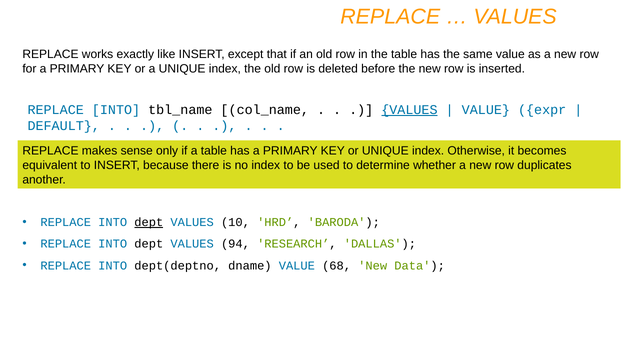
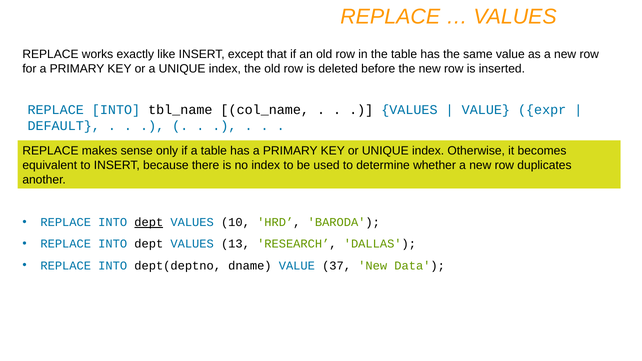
VALUES at (409, 110) underline: present -> none
94: 94 -> 13
68: 68 -> 37
